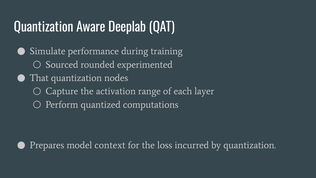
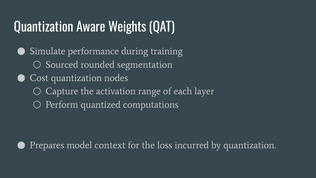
Deeplab: Deeplab -> Weights
experimented: experimented -> segmentation
That: That -> Cost
